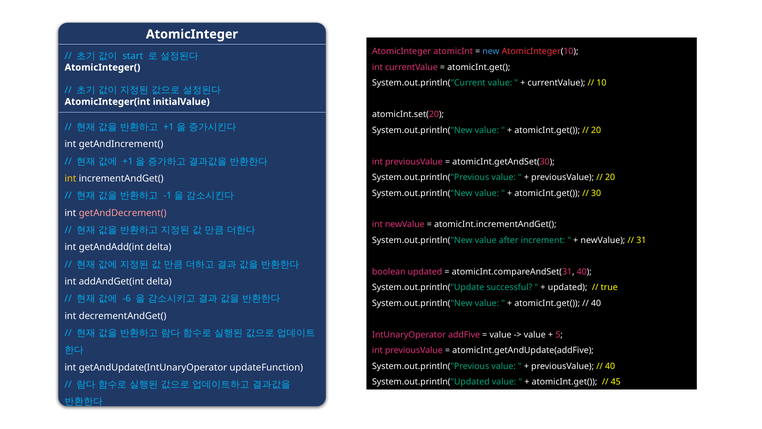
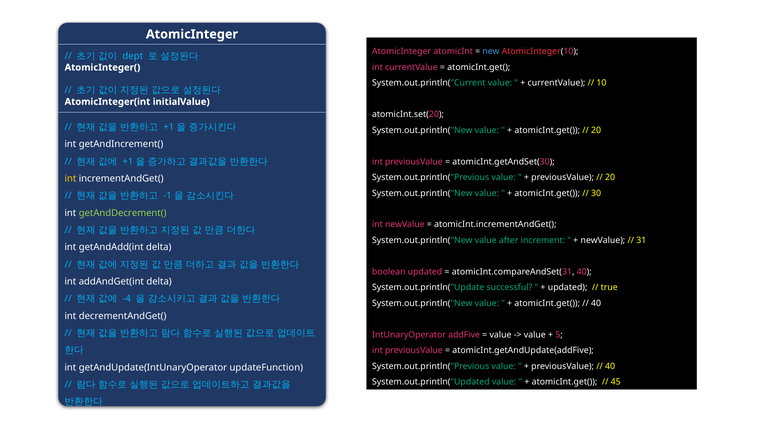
start: start -> dept
getAndDecrement( colour: pink -> light green
-6: -6 -> -4
